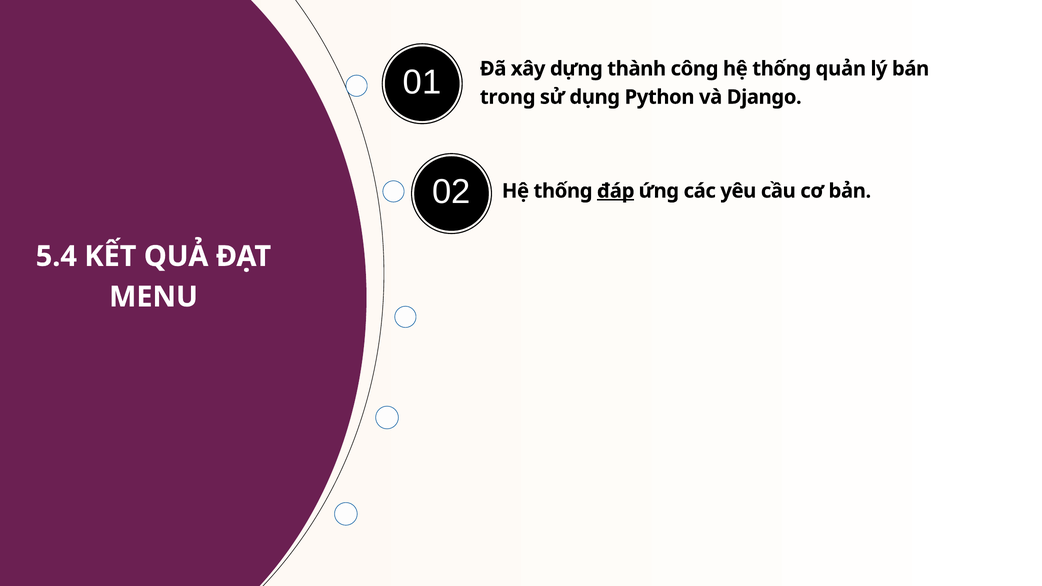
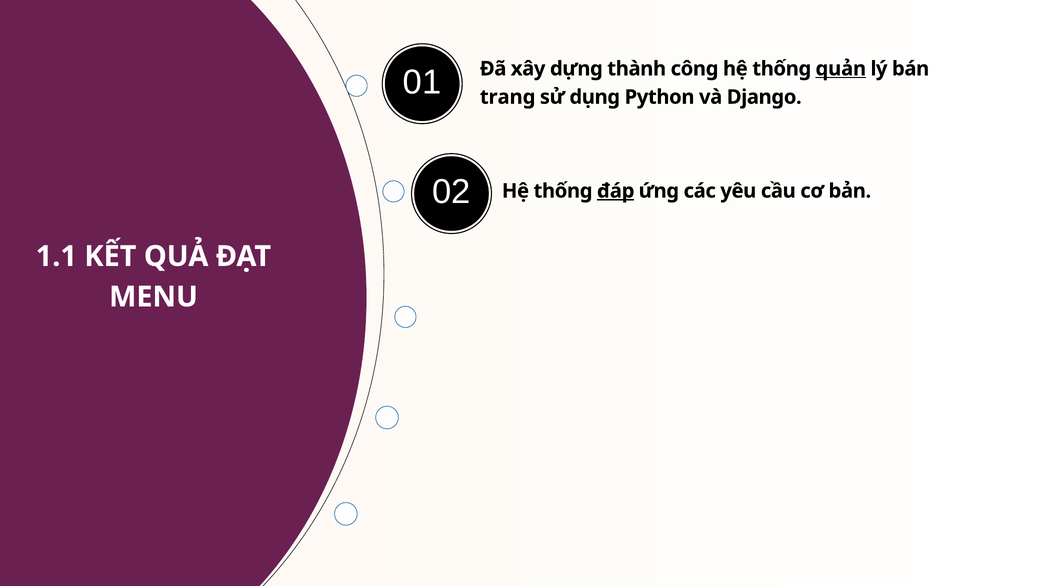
quản underline: none -> present
trong: trong -> trang
5.4: 5.4 -> 1.1
